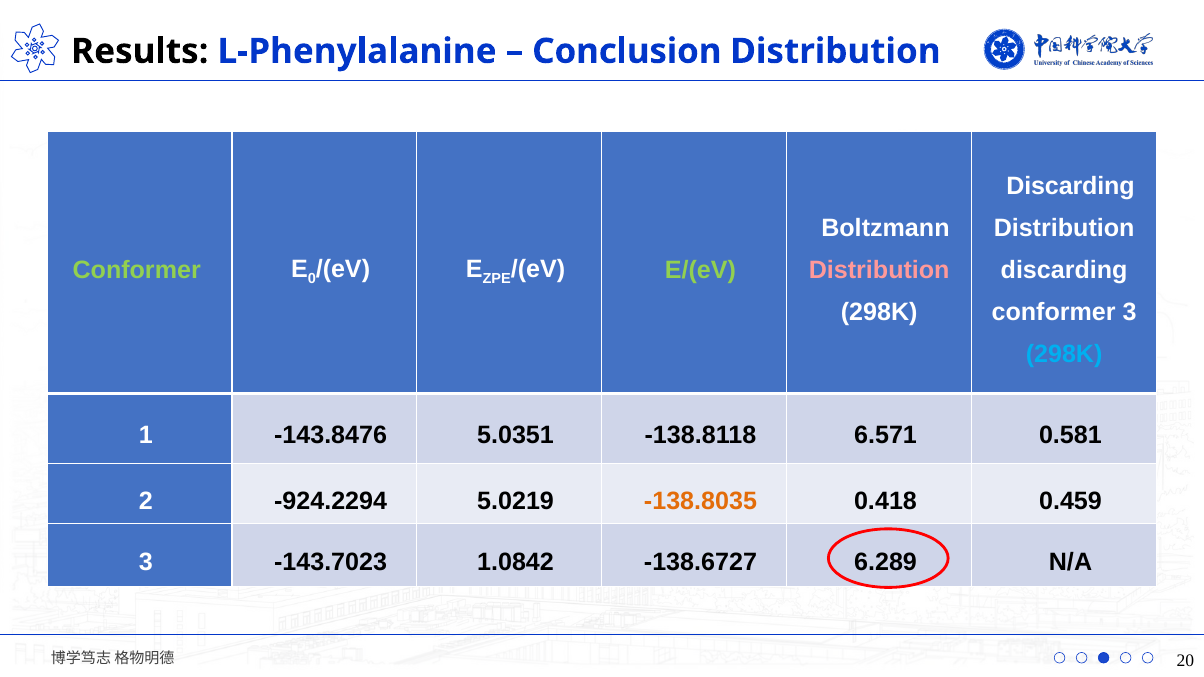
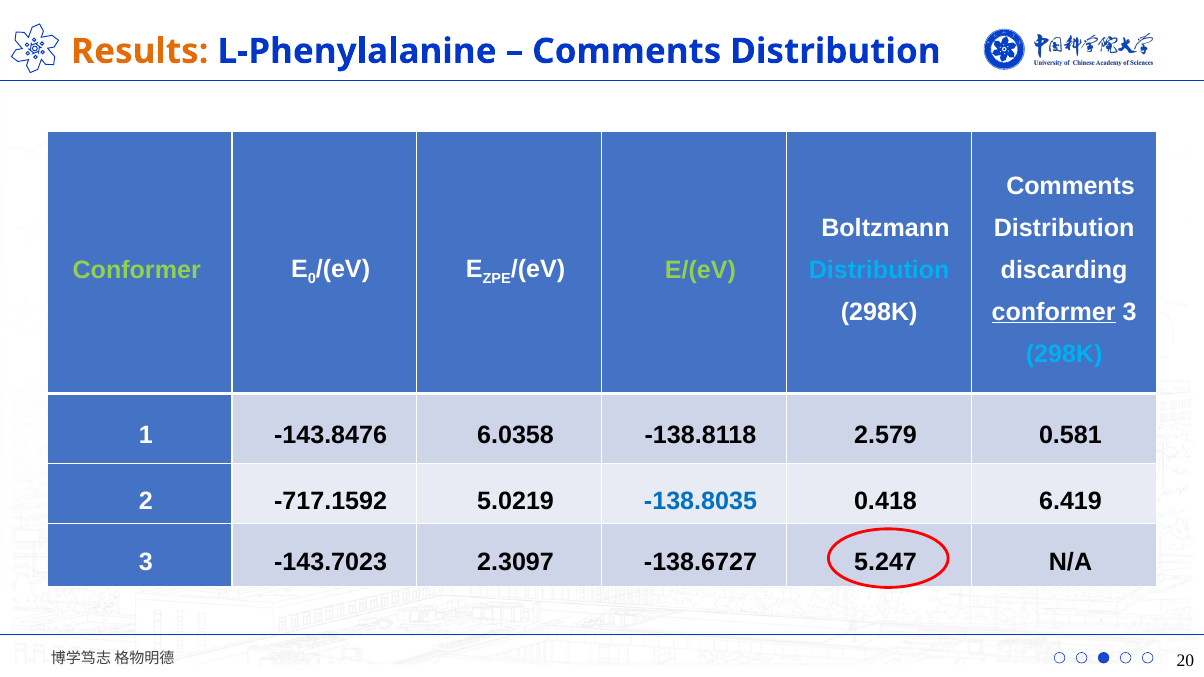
Results colour: black -> orange
Conclusion at (627, 51): Conclusion -> Comments
Discarding at (1070, 186): Discarding -> Comments
Distribution at (879, 270) colour: pink -> light blue
conformer at (1054, 312) underline: none -> present
5.0351: 5.0351 -> 6.0358
6.571: 6.571 -> 2.579
-924.2294: -924.2294 -> -717.1592
-138.8035 colour: orange -> blue
0.459: 0.459 -> 6.419
1.0842: 1.0842 -> 2.3097
6.289: 6.289 -> 5.247
